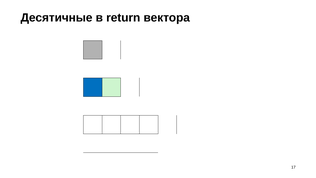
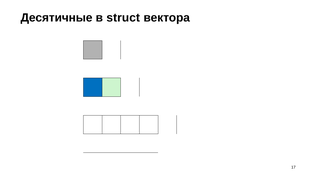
return: return -> struct
